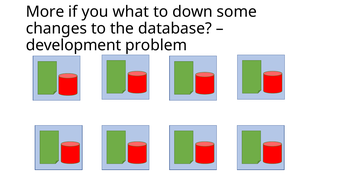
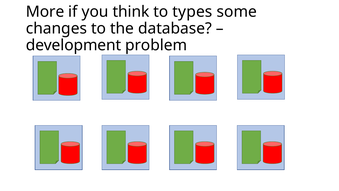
what: what -> think
down: down -> types
